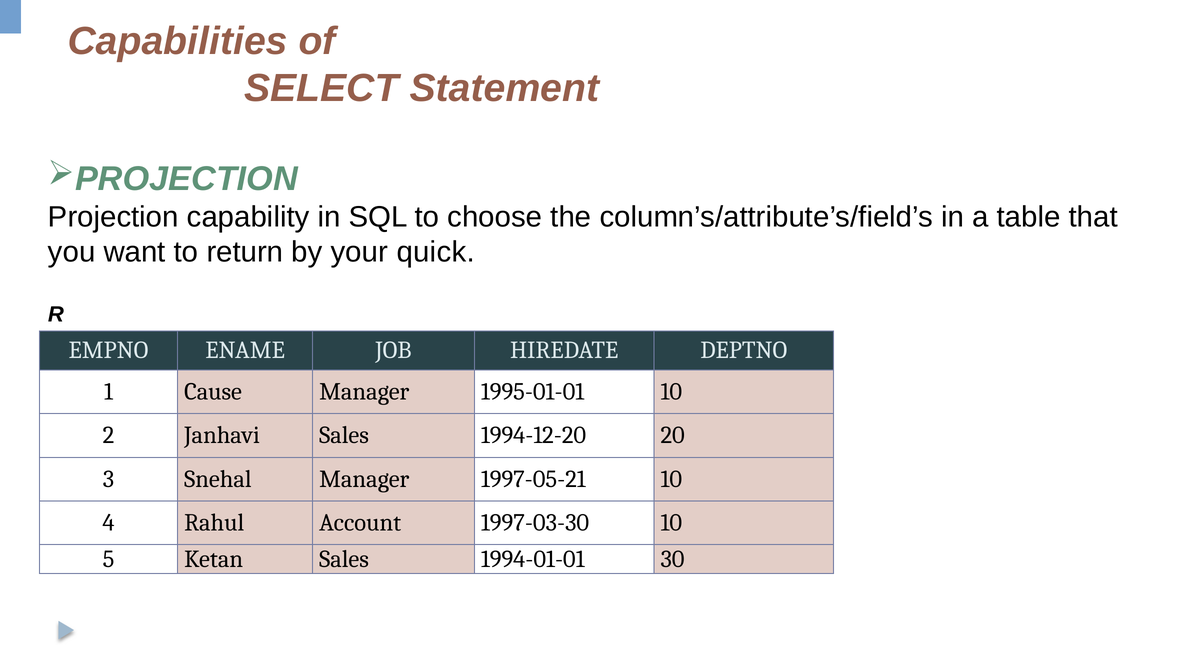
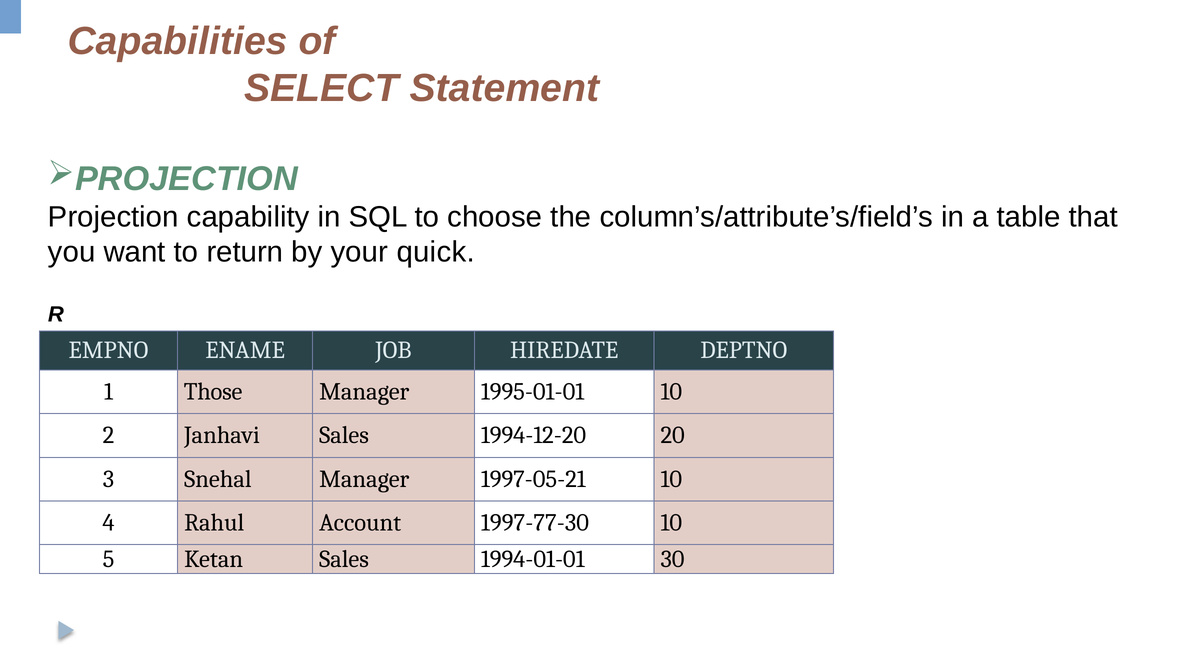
Cause: Cause -> Those
1997-03-30: 1997-03-30 -> 1997-77-30
